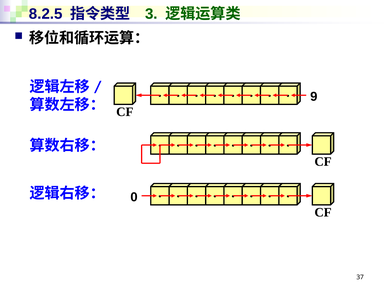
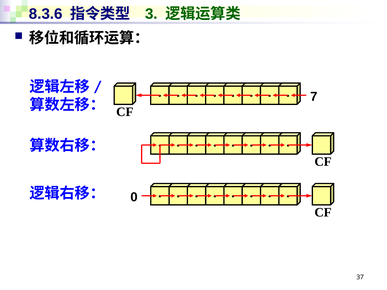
8.2.5: 8.2.5 -> 8.3.6
9: 9 -> 7
